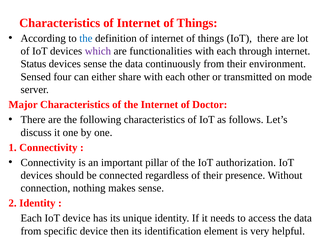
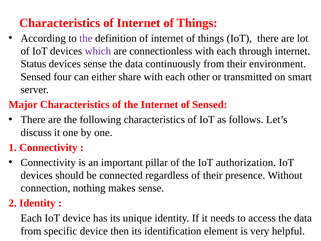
the at (86, 38) colour: blue -> purple
functionalities: functionalities -> connectionless
mode: mode -> smart
of Doctor: Doctor -> Sensed
